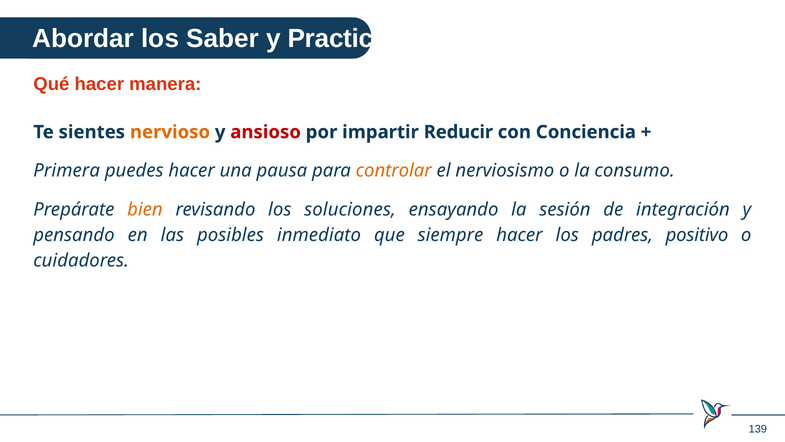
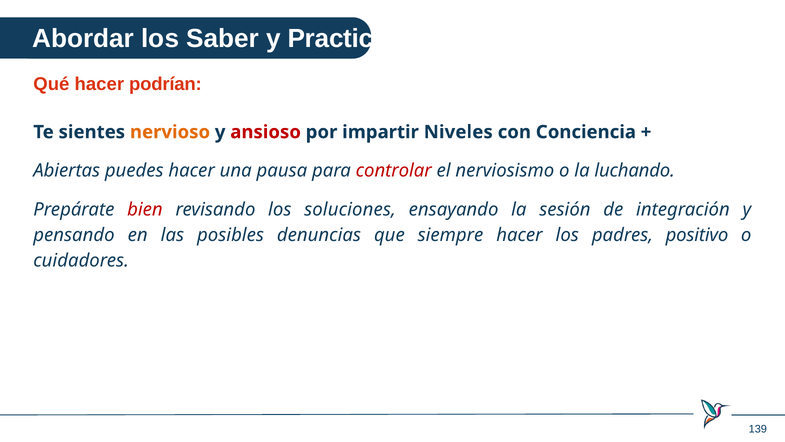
manera: manera -> podrían
Reducir: Reducir -> Niveles
Primera: Primera -> Abiertas
controlar colour: orange -> red
consumo: consumo -> luchando
bien colour: orange -> red
inmediato: inmediato -> denuncias
